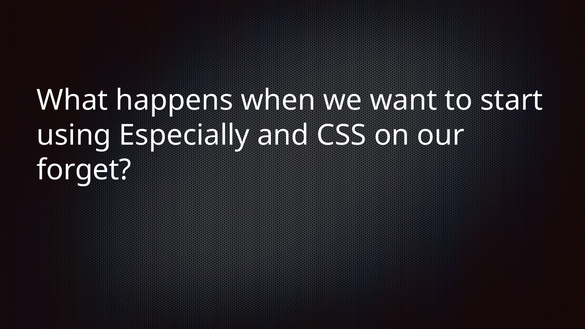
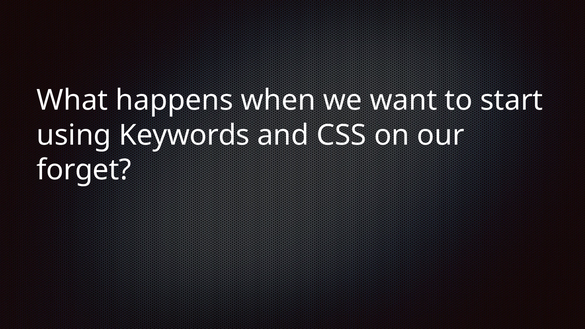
Especially: Especially -> Keywords
